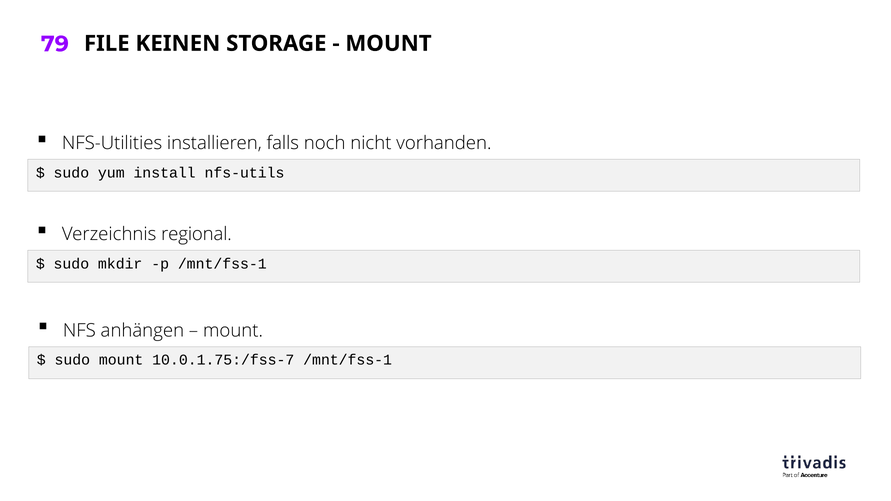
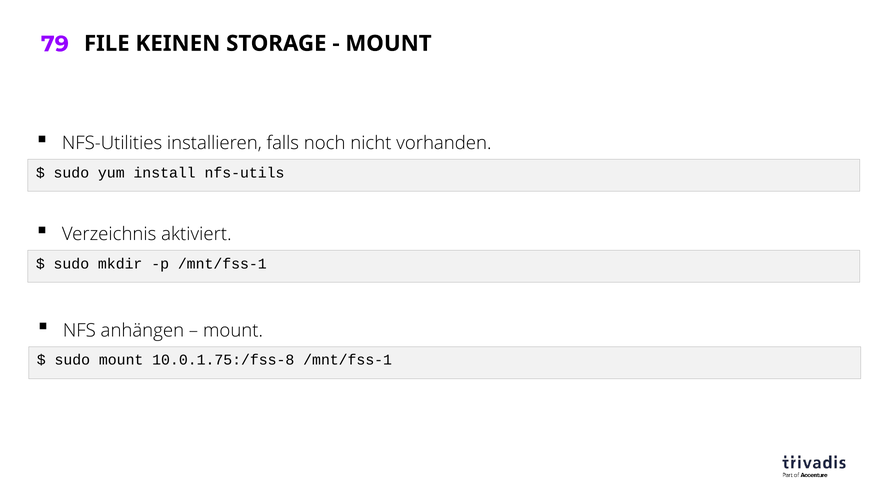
regional: regional -> aktiviert
10.0.1.75:/fss-7: 10.0.1.75:/fss-7 -> 10.0.1.75:/fss-8
